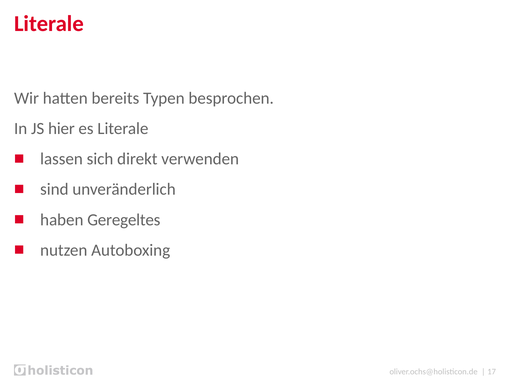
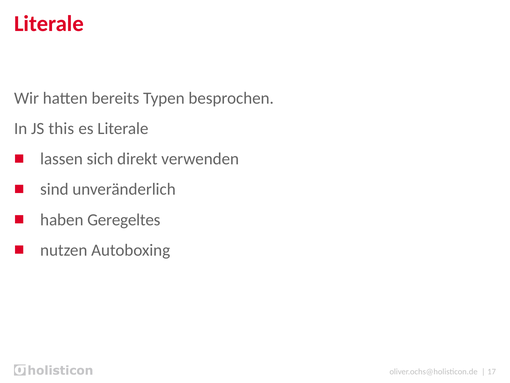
hier: hier -> this
